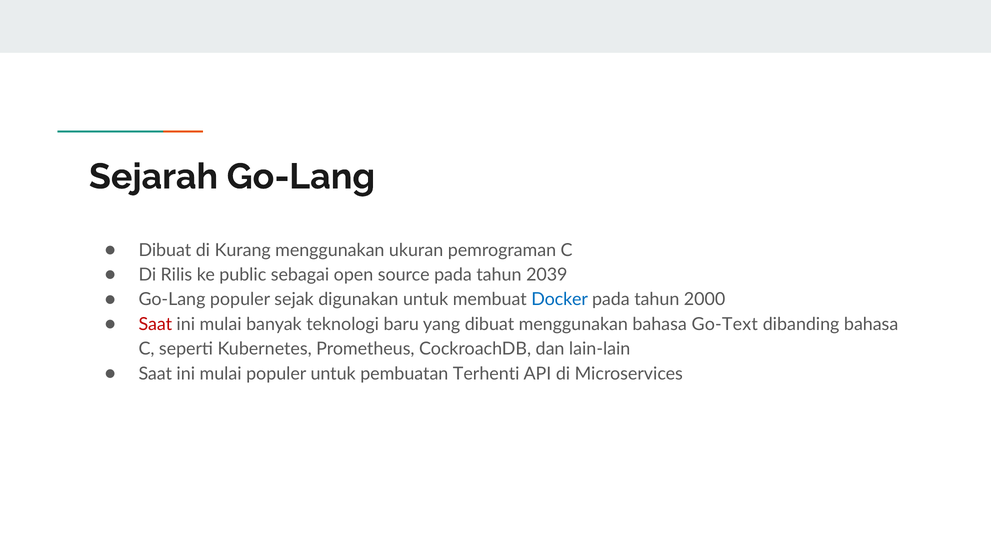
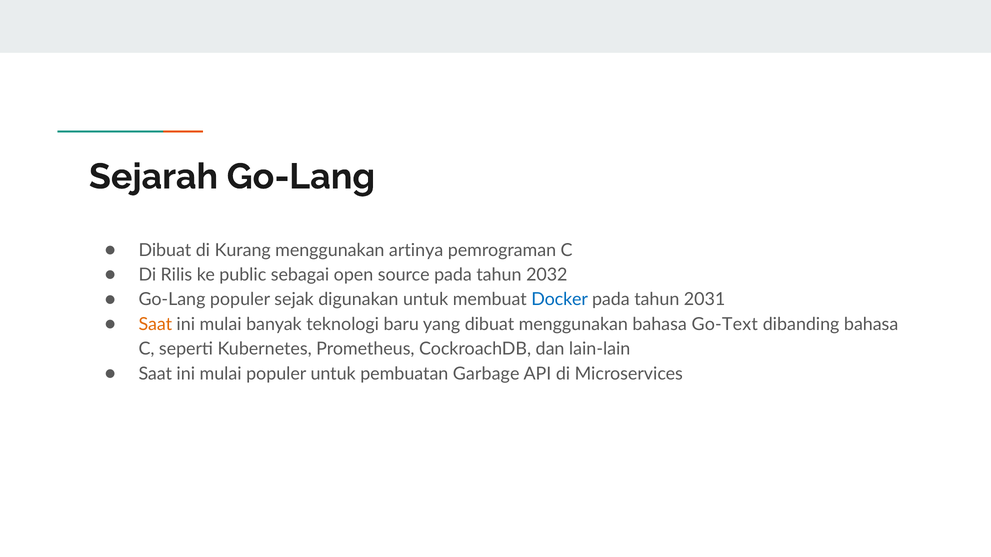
ukuran: ukuran -> artinya
2039: 2039 -> 2032
2000: 2000 -> 2031
Saat at (155, 325) colour: red -> orange
Terhenti: Terhenti -> Garbage
